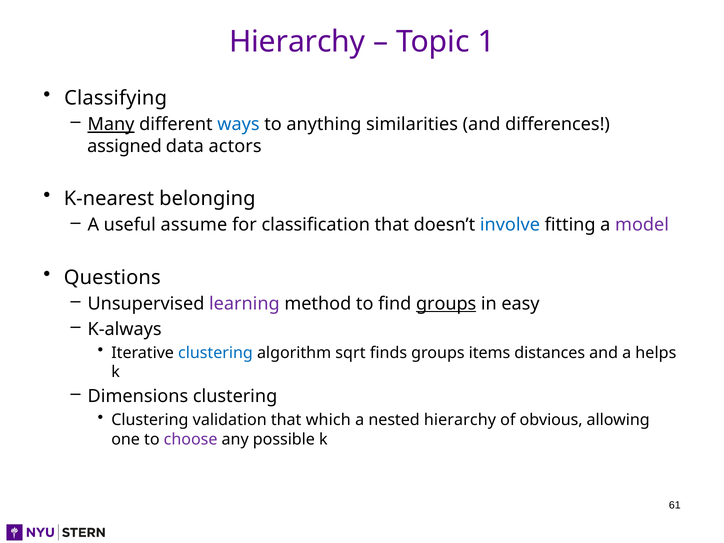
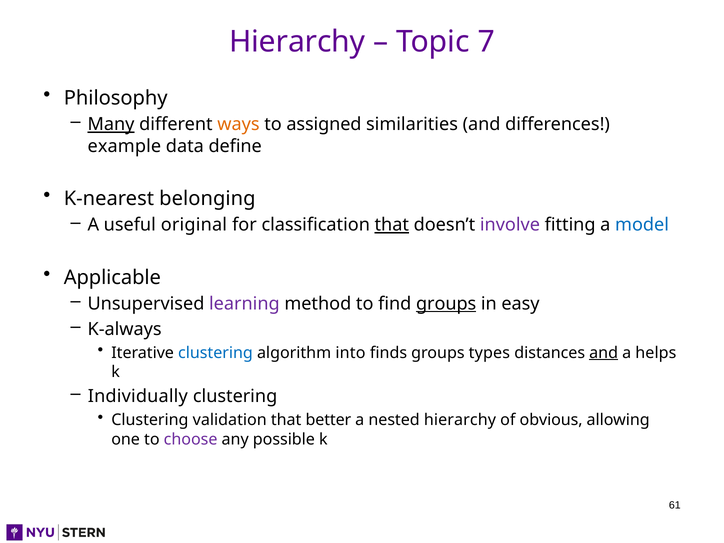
1: 1 -> 7
Classifying: Classifying -> Philosophy
ways colour: blue -> orange
anything: anything -> assigned
assigned: assigned -> example
actors: actors -> define
assume: assume -> original
that at (392, 225) underline: none -> present
involve colour: blue -> purple
model colour: purple -> blue
Questions: Questions -> Applicable
sqrt: sqrt -> into
items: items -> types
and at (604, 353) underline: none -> present
Dimensions: Dimensions -> Individually
which: which -> better
